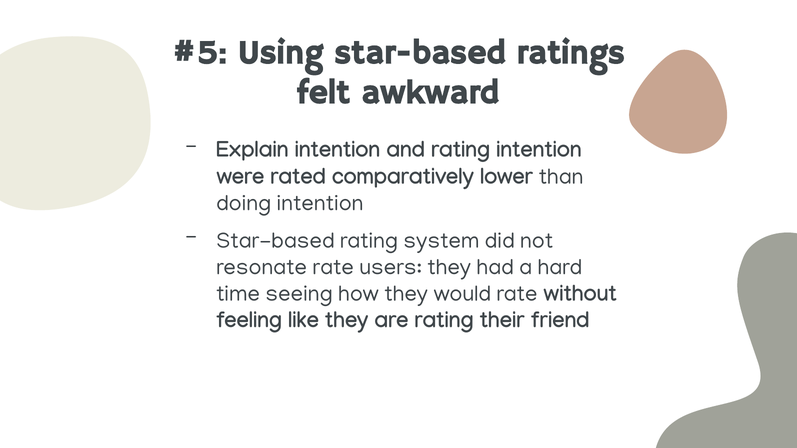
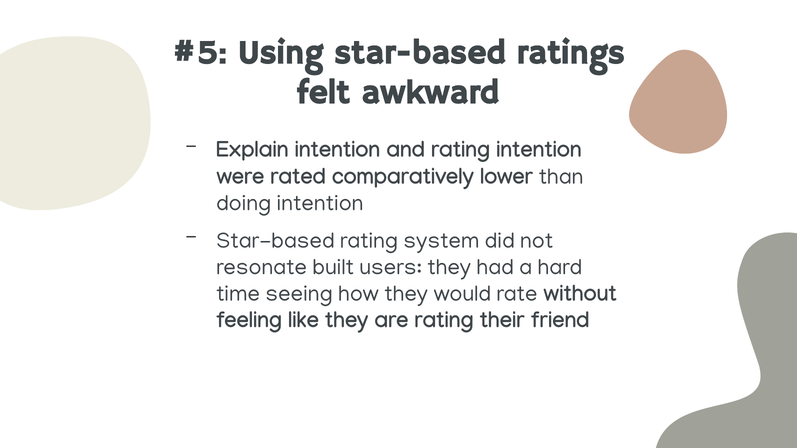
resonate rate: rate -> built
